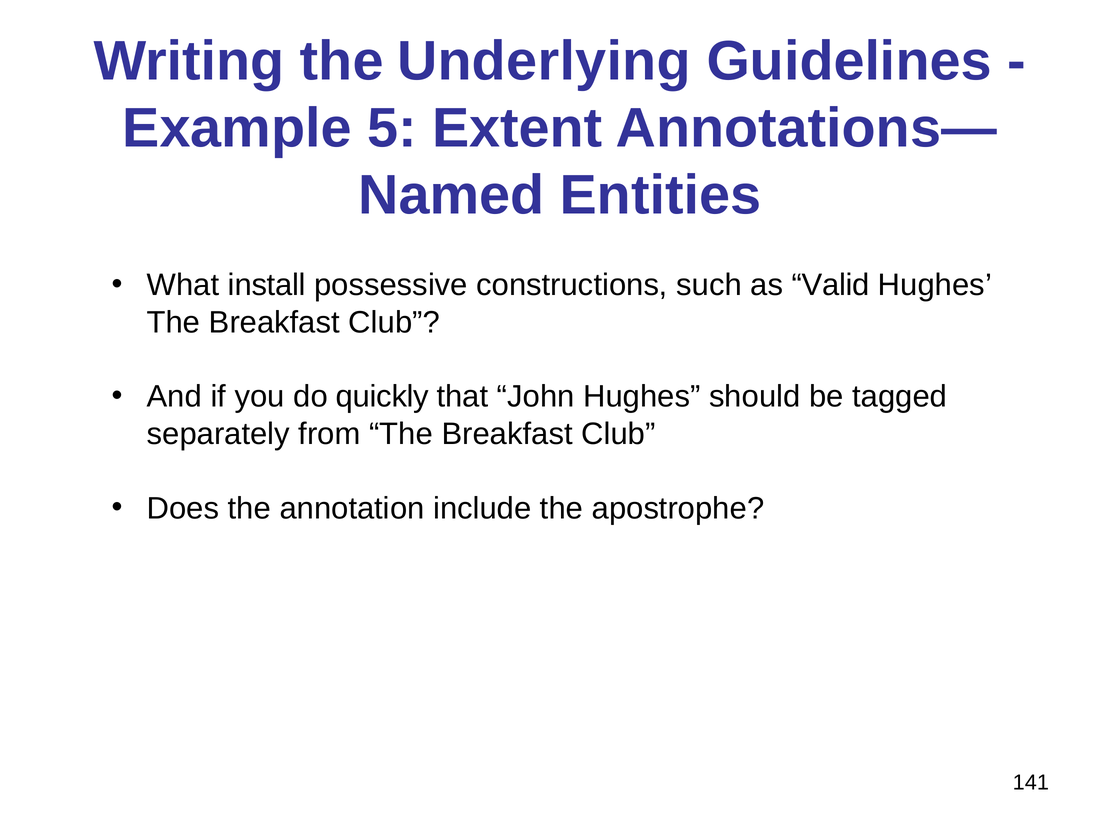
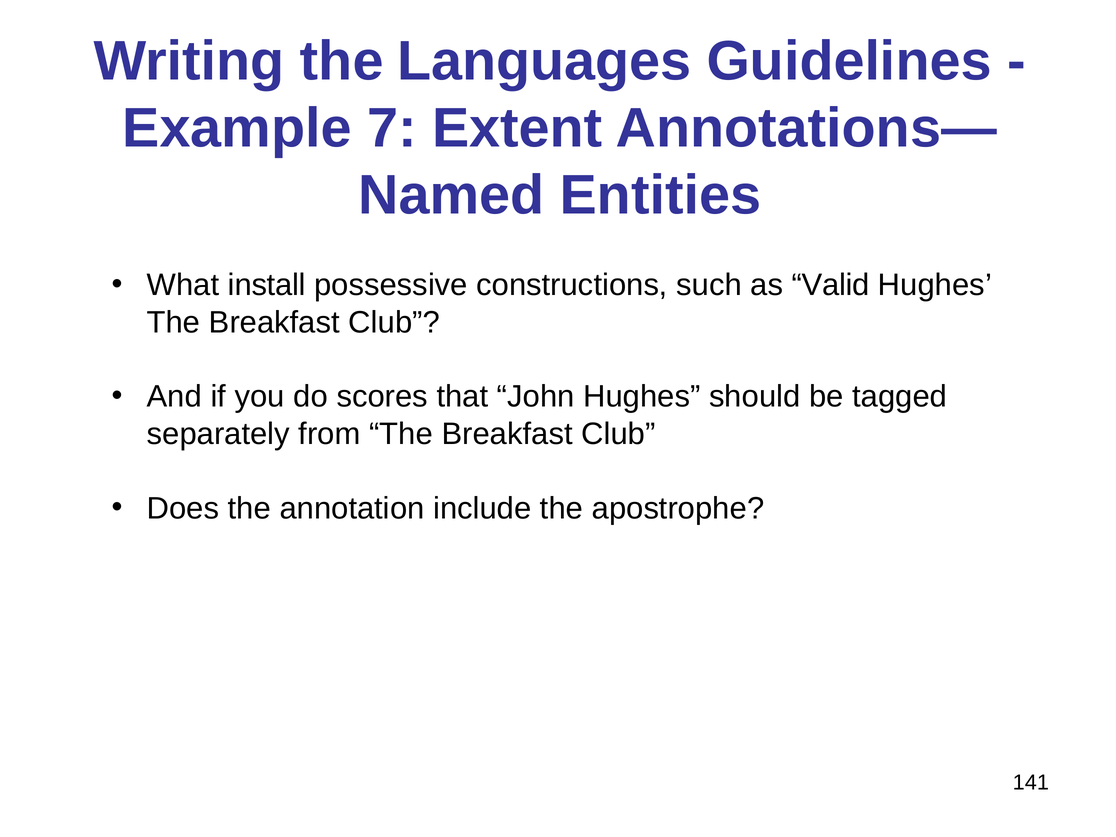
Underlying: Underlying -> Languages
5: 5 -> 7
quickly: quickly -> scores
